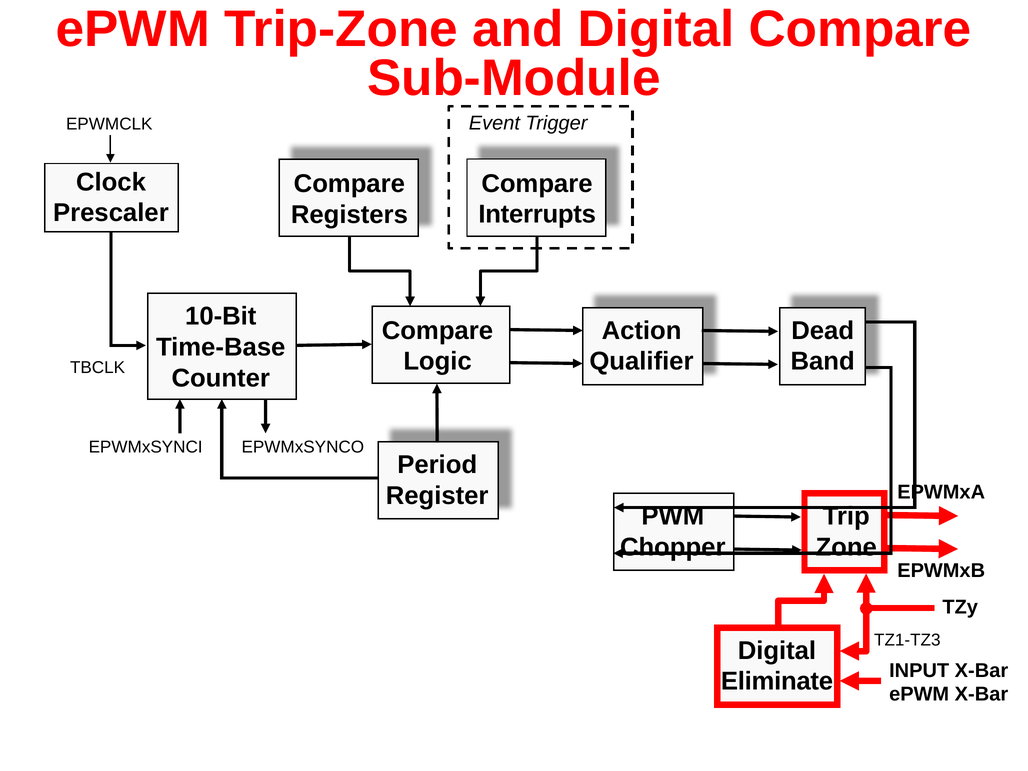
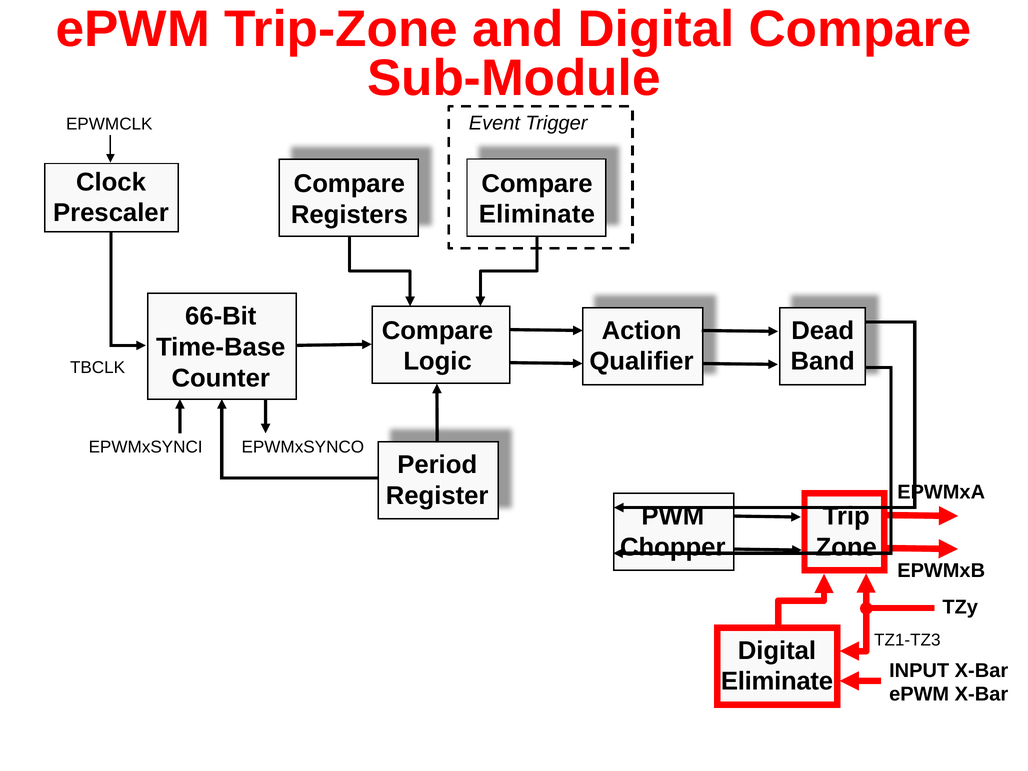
Interrupts at (537, 214): Interrupts -> Eliminate
10-Bit: 10-Bit -> 66-Bit
